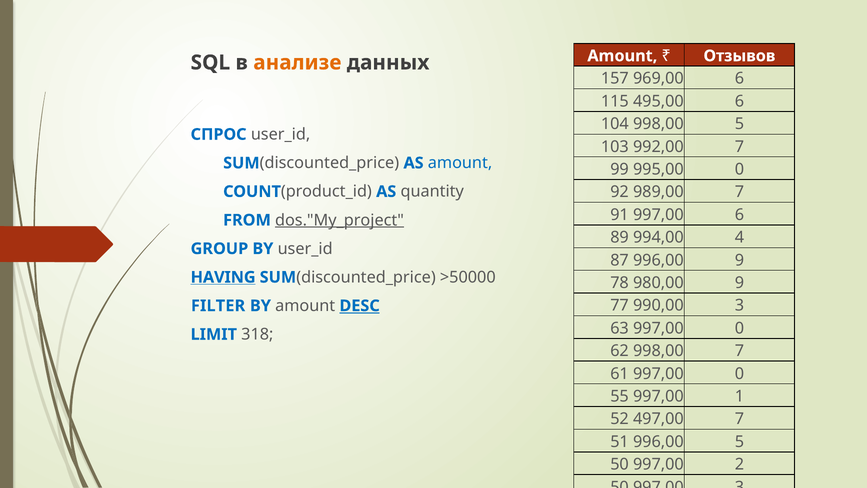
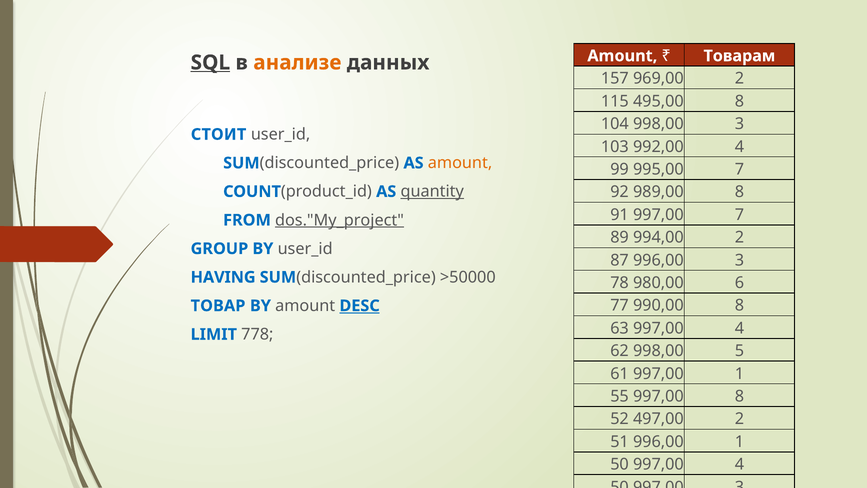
Отзывов: Отзывов -> Товарам
SQL underline: none -> present
969,00 6: 6 -> 2
495,00 6: 6 -> 8
998,00 5: 5 -> 3
СПРОС: СПРОС -> СТОИТ
992,00 7: 7 -> 4
amount at (460, 163) colour: blue -> orange
995,00 0: 0 -> 7
989,00 7: 7 -> 8
quantity underline: none -> present
997,00 6: 6 -> 7
994,00 4: 4 -> 2
996,00 9: 9 -> 3
HAVING underline: present -> none
980,00 9: 9 -> 6
990,00 3: 3 -> 8
FILTER: FILTER -> ТОВАР
63 997,00 0: 0 -> 4
318: 318 -> 778
998,00 7: 7 -> 5
61 997,00 0: 0 -> 1
997,00 1: 1 -> 8
497,00 7: 7 -> 2
996,00 5: 5 -> 1
50 997,00 2: 2 -> 4
